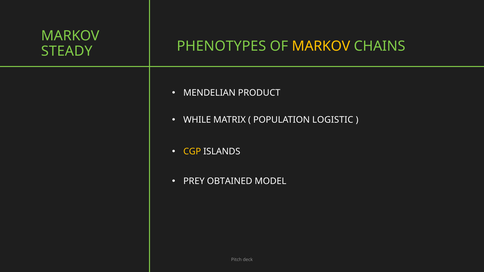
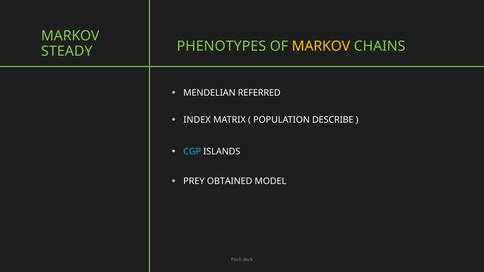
PRODUCT: PRODUCT -> REFERRED
WHILE: WHILE -> INDEX
LOGISTIC: LOGISTIC -> DESCRIBE
CGP colour: yellow -> light blue
